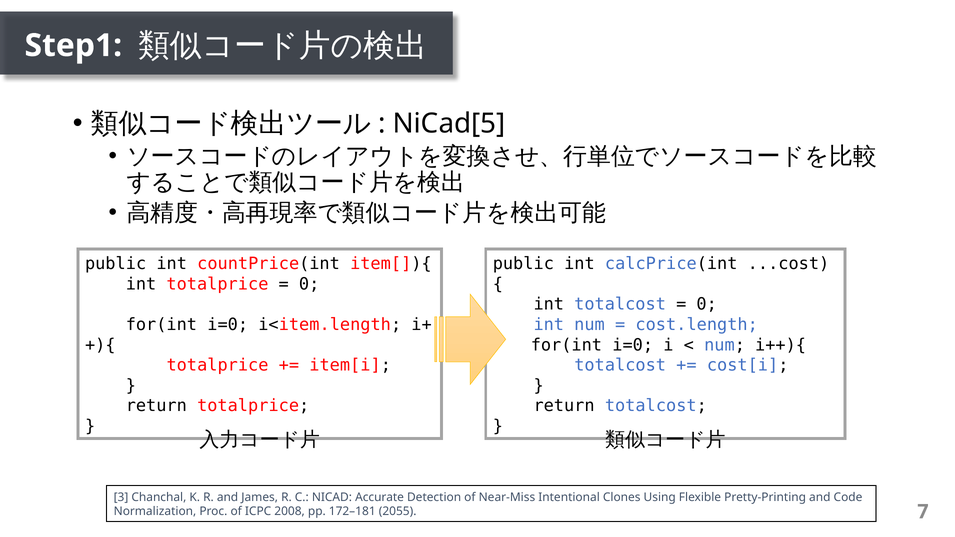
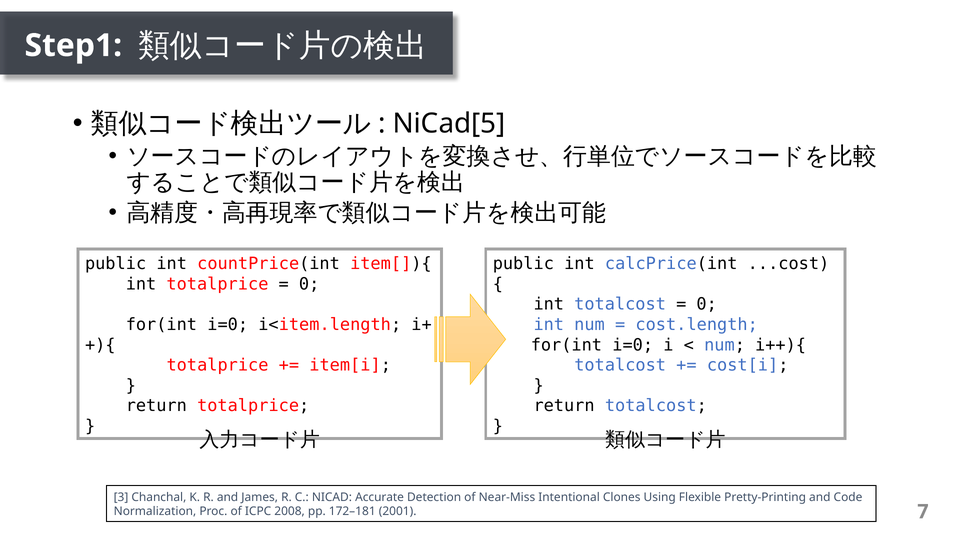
2055: 2055 -> 2001
